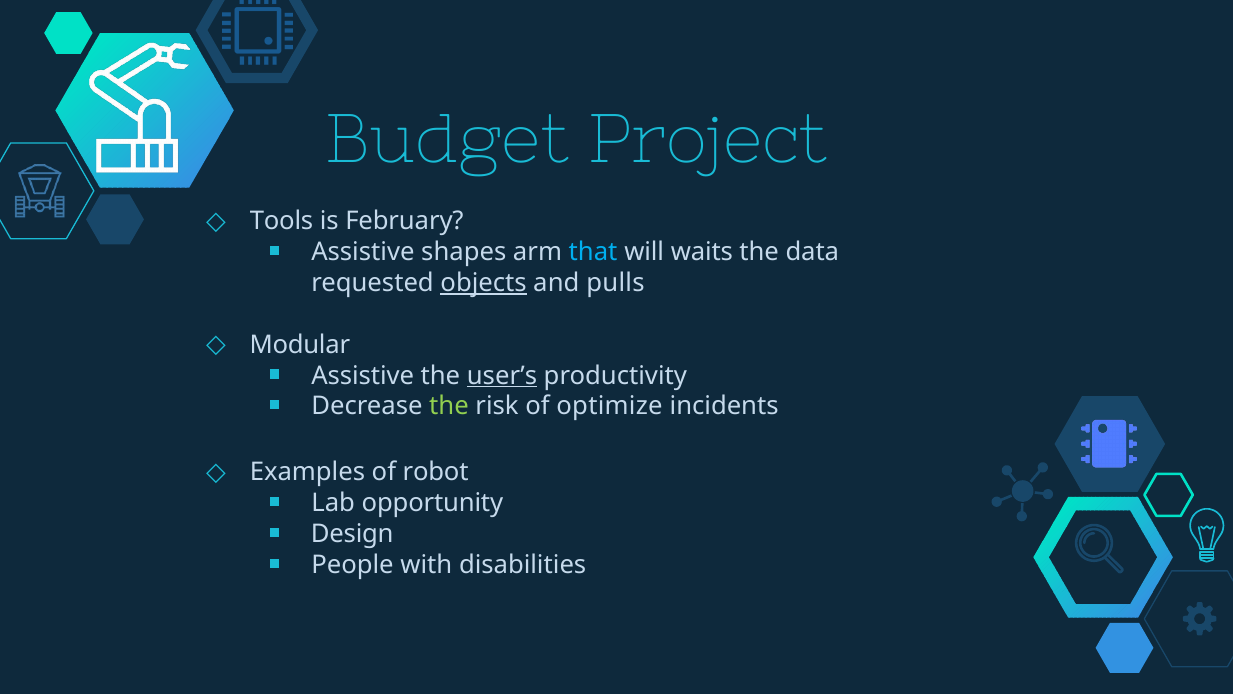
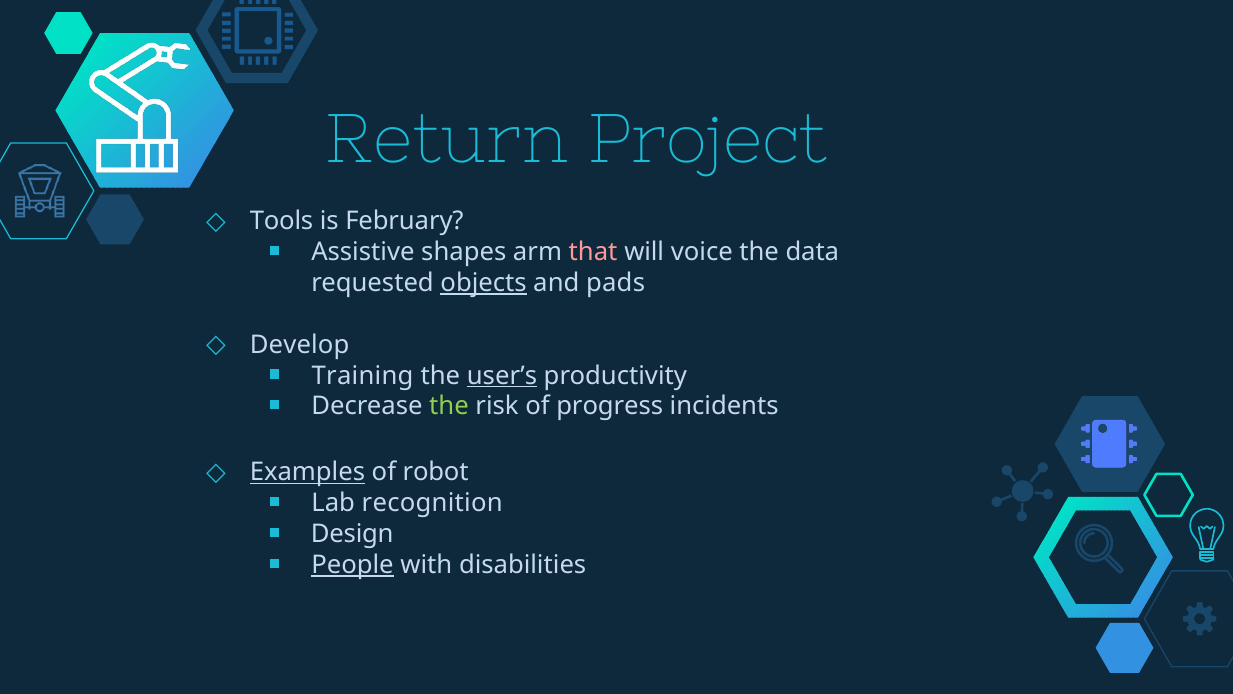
Budget: Budget -> Return
that colour: light blue -> pink
waits: waits -> voice
pulls: pulls -> pads
Modular: Modular -> Develop
Assistive at (363, 375): Assistive -> Training
optimize: optimize -> progress
Examples underline: none -> present
opportunity: opportunity -> recognition
People underline: none -> present
